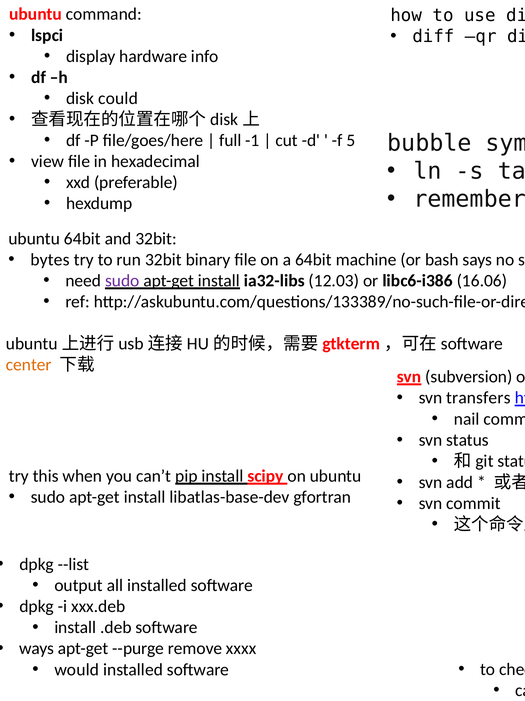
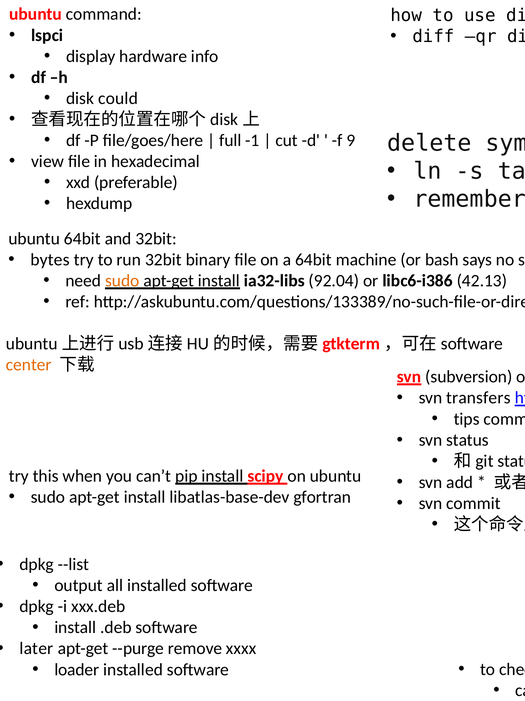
5: 5 -> 9
bubble at (429, 143): bubble -> delete
sudo at (122, 280) colour: purple -> orange
12.03: 12.03 -> 92.04
16.06: 16.06 -> 42.13
nail: nail -> tips
ways: ways -> later
would: would -> loader
